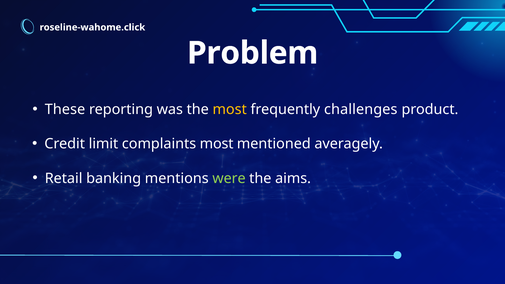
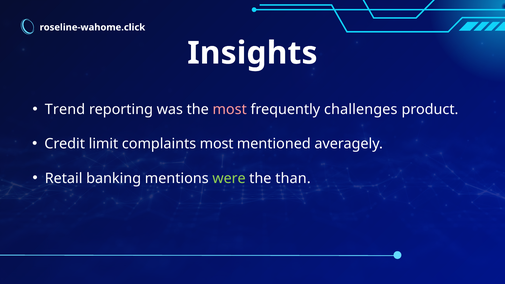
Problem: Problem -> Insights
These: These -> Trend
most at (230, 109) colour: yellow -> pink
aims: aims -> than
